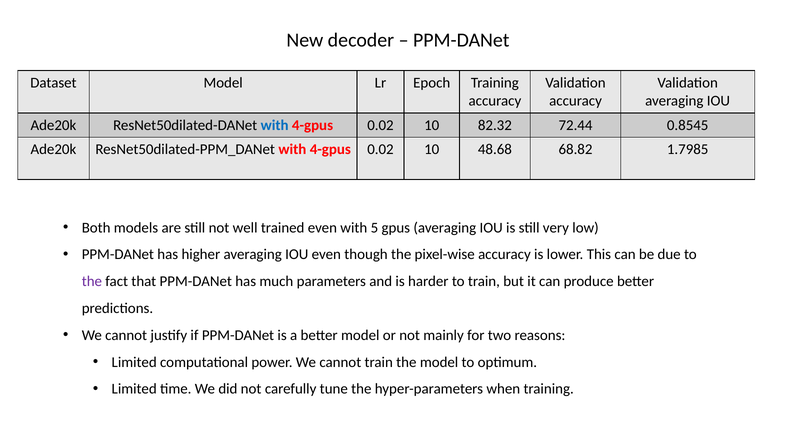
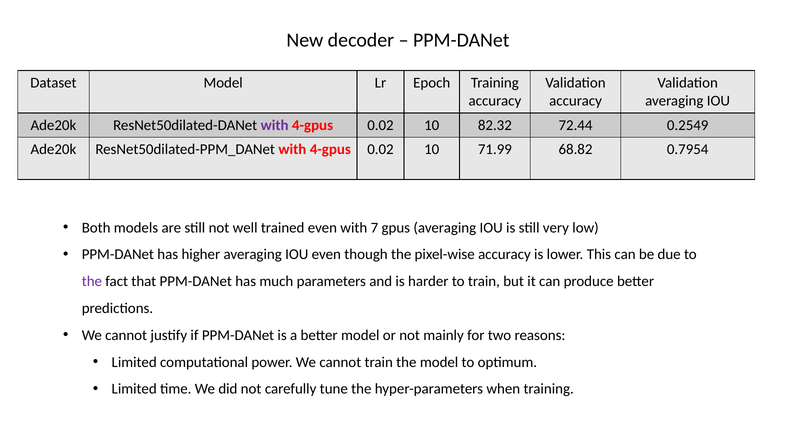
with at (275, 125) colour: blue -> purple
0.8545: 0.8545 -> 0.2549
48.68: 48.68 -> 71.99
1.7985: 1.7985 -> 0.7954
5: 5 -> 7
